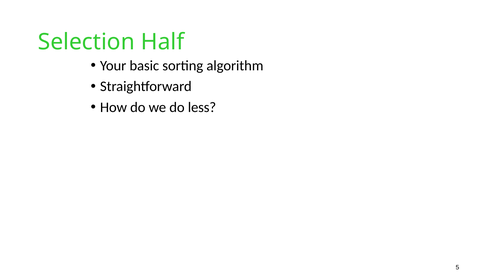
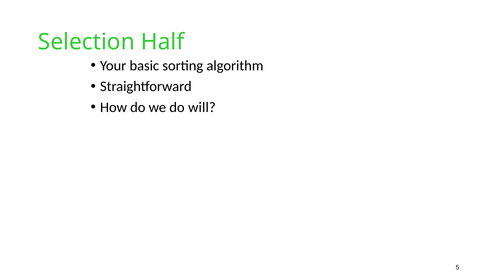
less: less -> will
